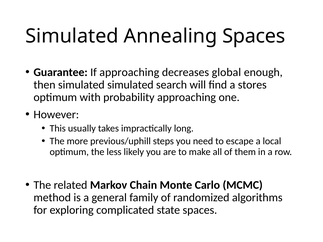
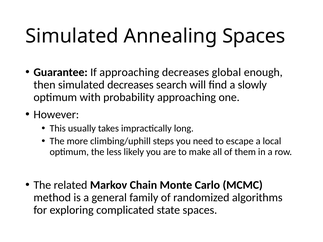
simulated simulated: simulated -> decreases
stores: stores -> slowly
previous/uphill: previous/uphill -> climbing/uphill
